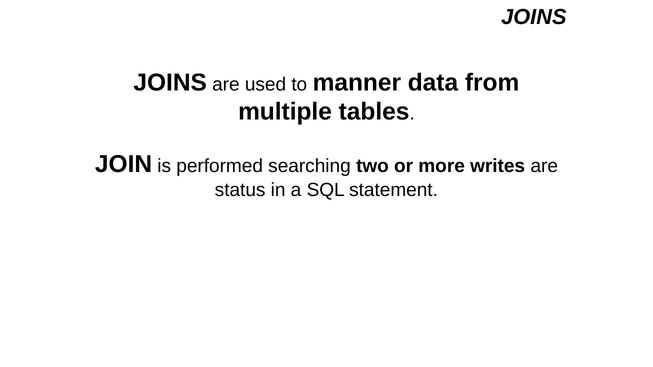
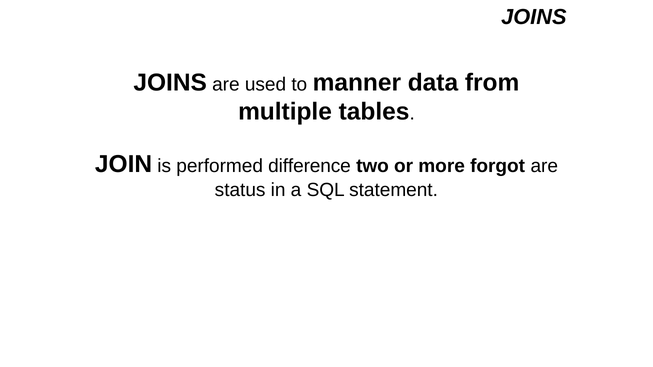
searching: searching -> difference
writes: writes -> forgot
